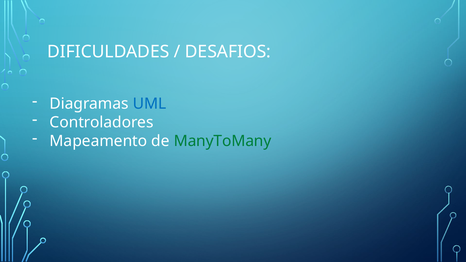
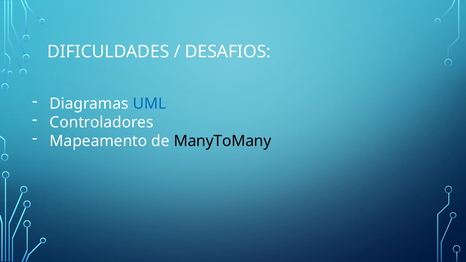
ManyToMany colour: green -> black
